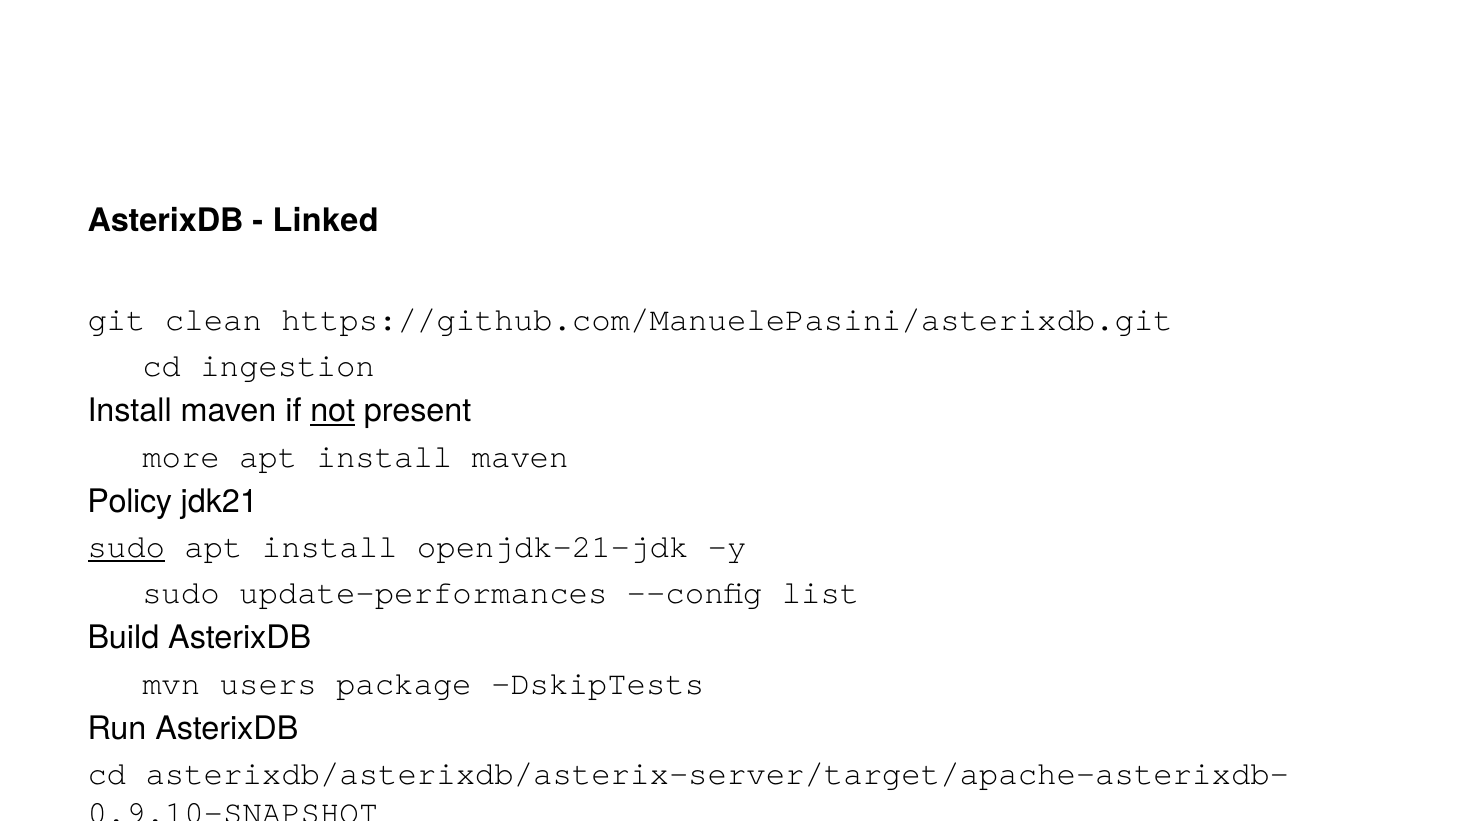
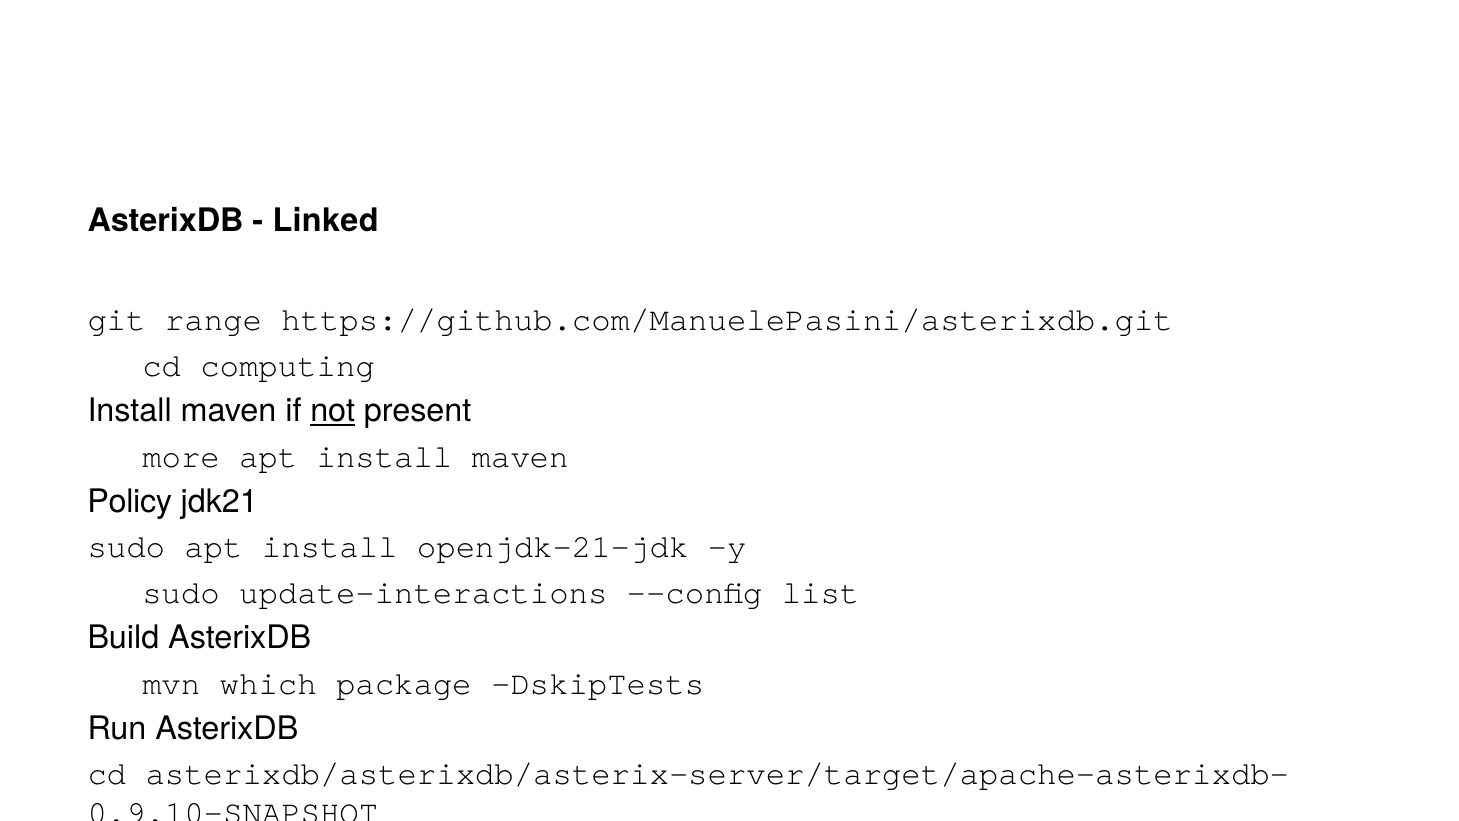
clean: clean -> range
ingestion: ingestion -> computing
sudo at (126, 547) underline: present -> none
update-performances: update-performances -> update-interactions
users: users -> which
